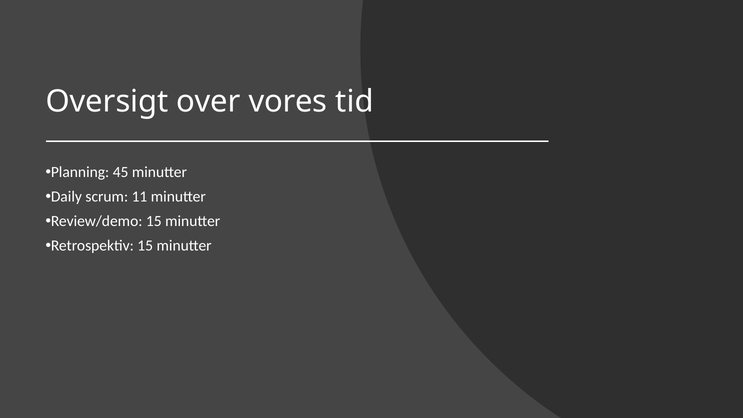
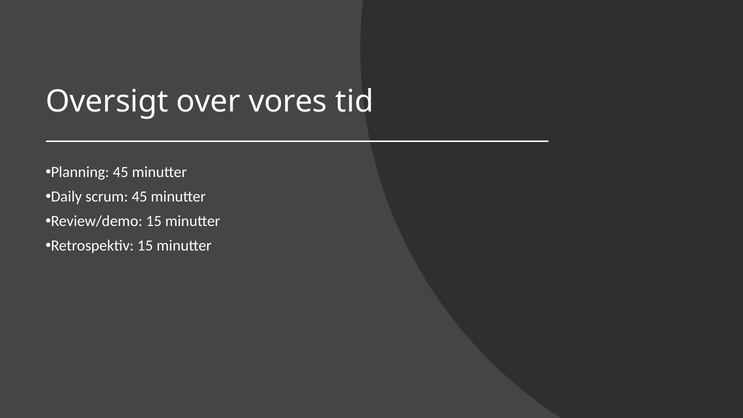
scrum 11: 11 -> 45
